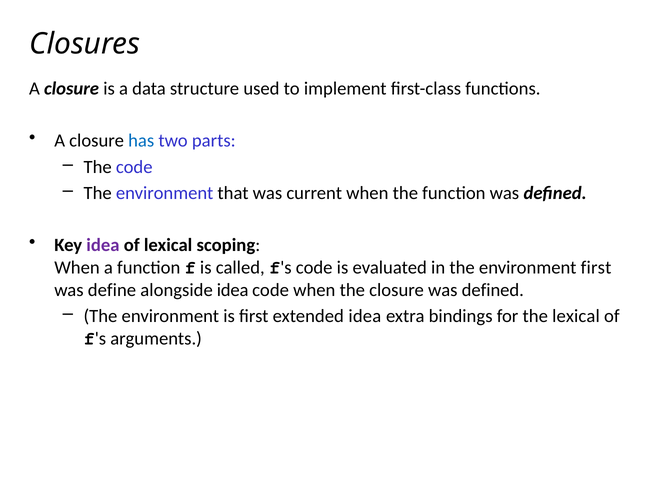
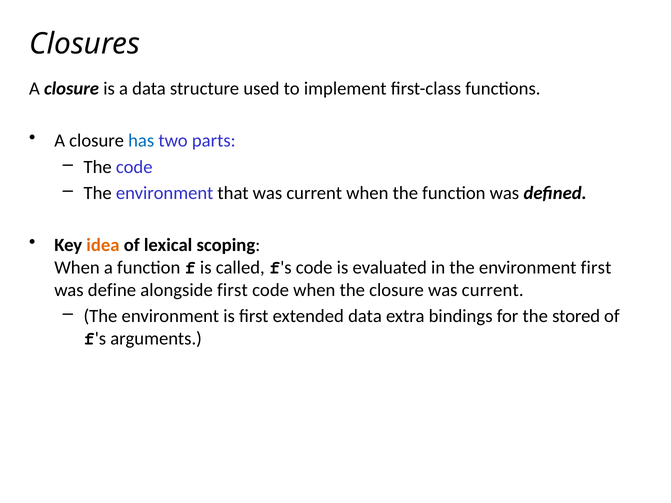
idea at (103, 245) colour: purple -> orange
alongside idea: idea -> first
closure was defined: defined -> current
extended idea: idea -> data
the lexical: lexical -> stored
